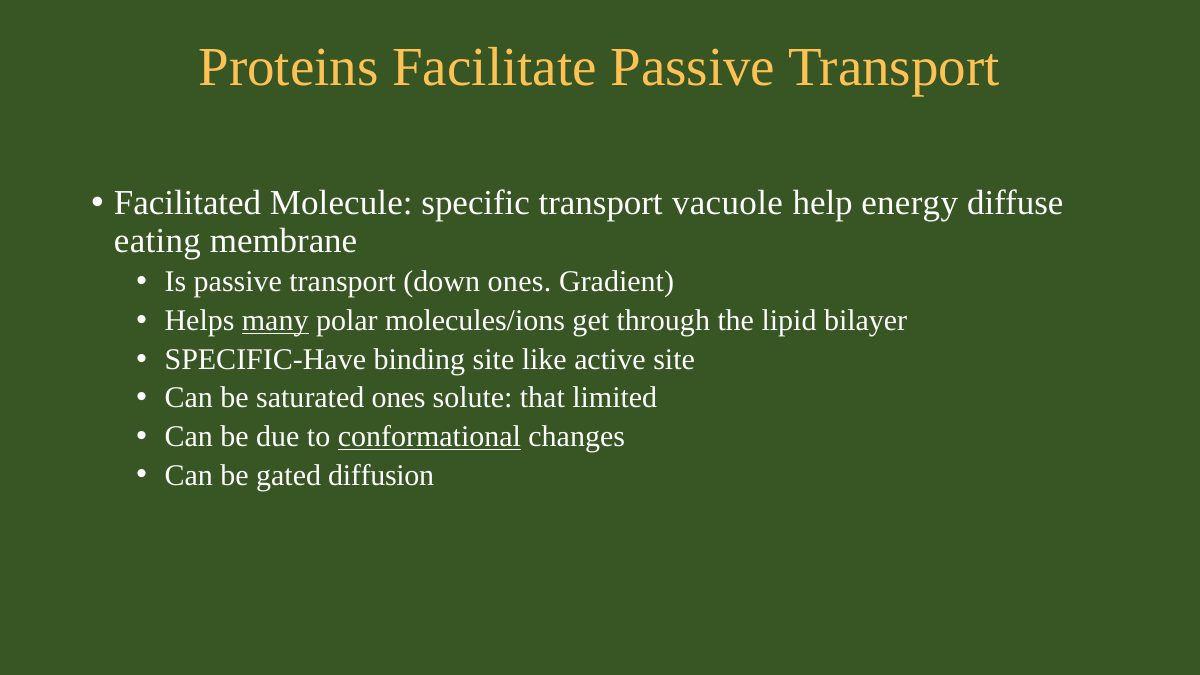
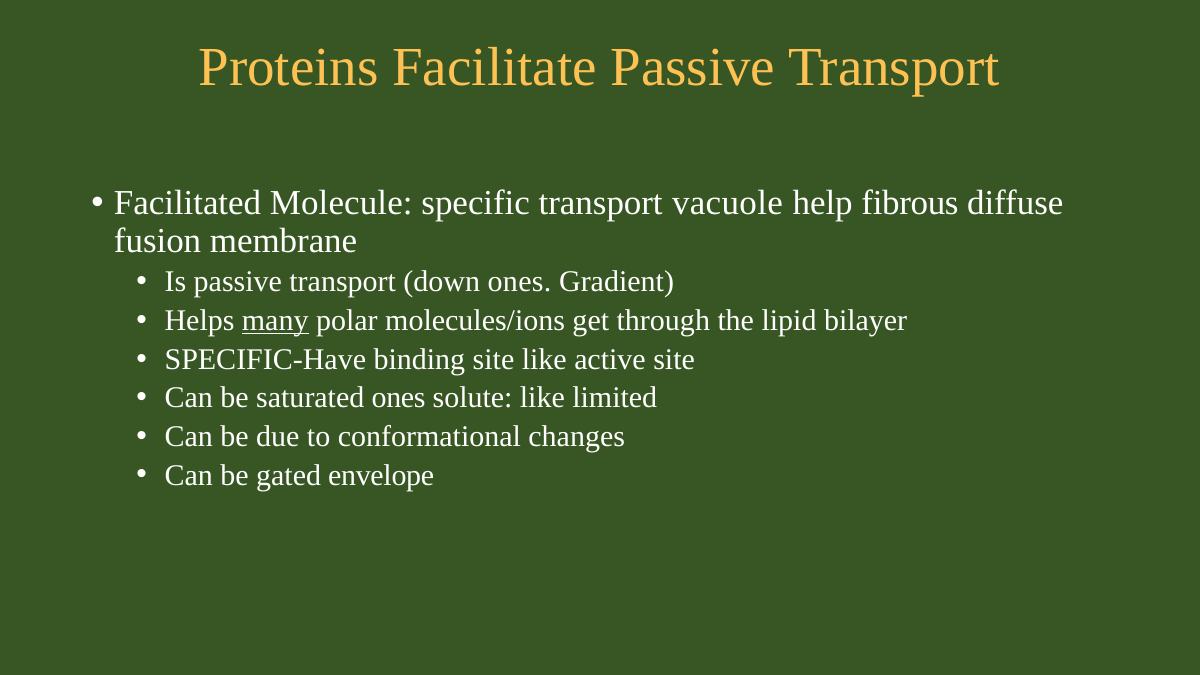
energy: energy -> fibrous
eating: eating -> fusion
solute that: that -> like
conformational underline: present -> none
diffusion: diffusion -> envelope
